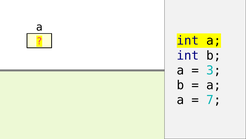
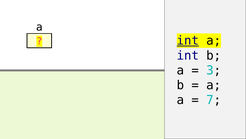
int at (188, 41) underline: none -> present
